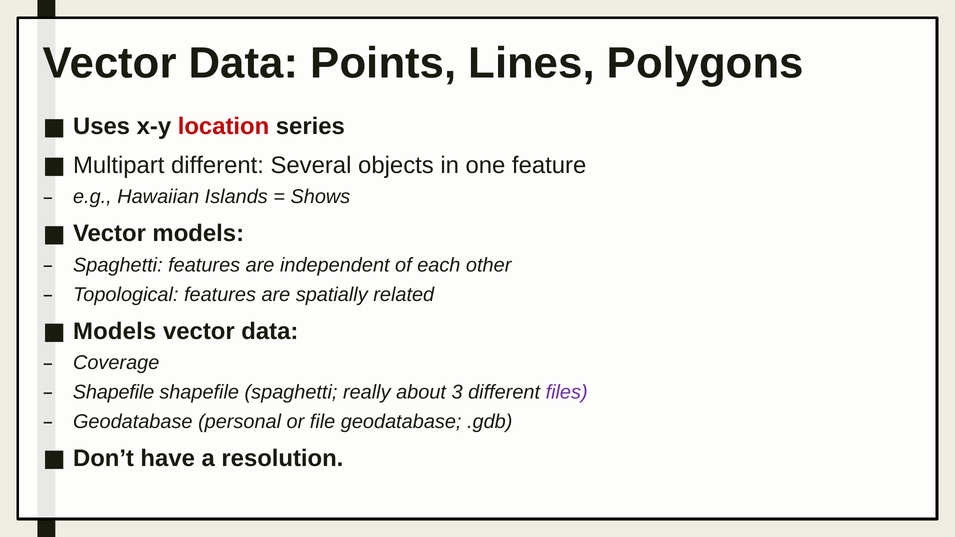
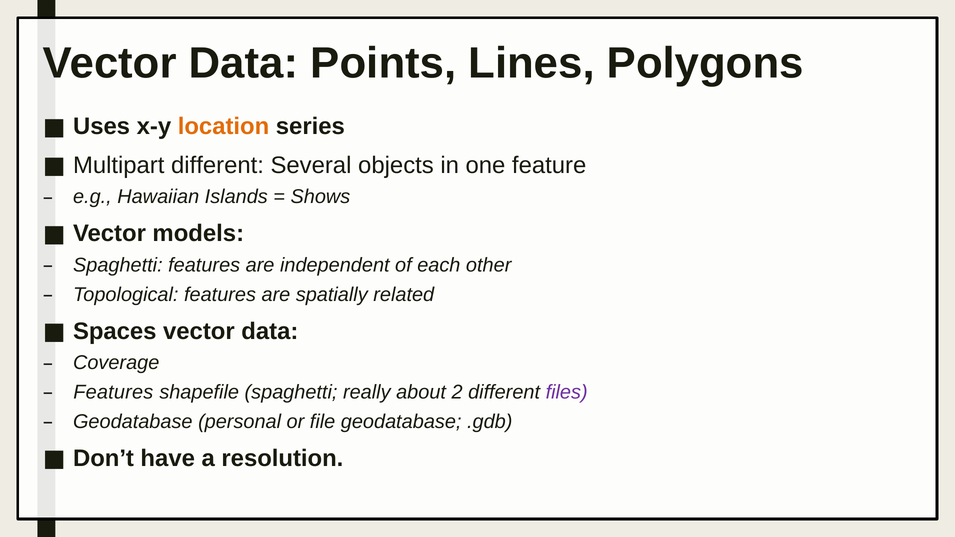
location colour: red -> orange
Models at (115, 331): Models -> Spaces
Shapefile at (114, 392): Shapefile -> Features
3: 3 -> 2
